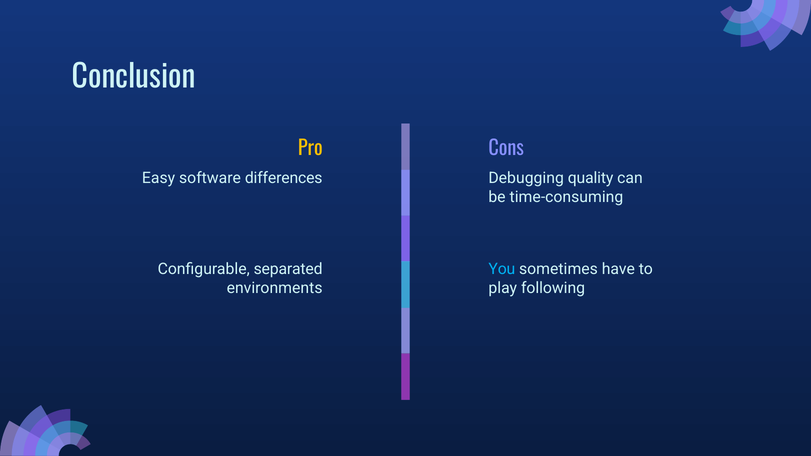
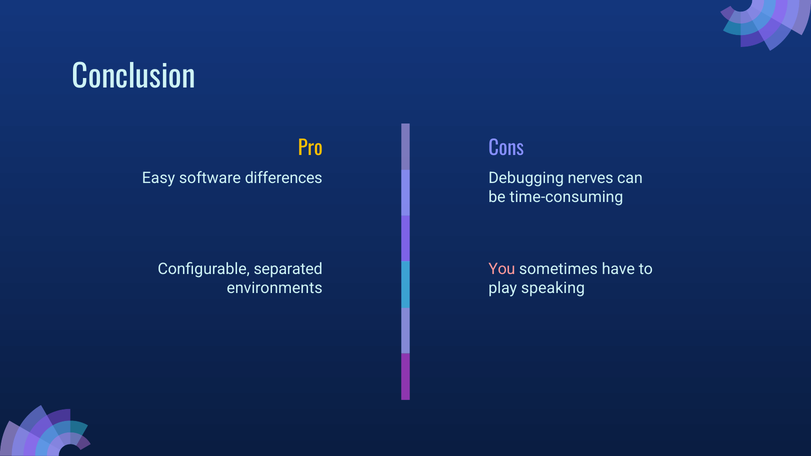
quality: quality -> nerves
You colour: light blue -> pink
following: following -> speaking
